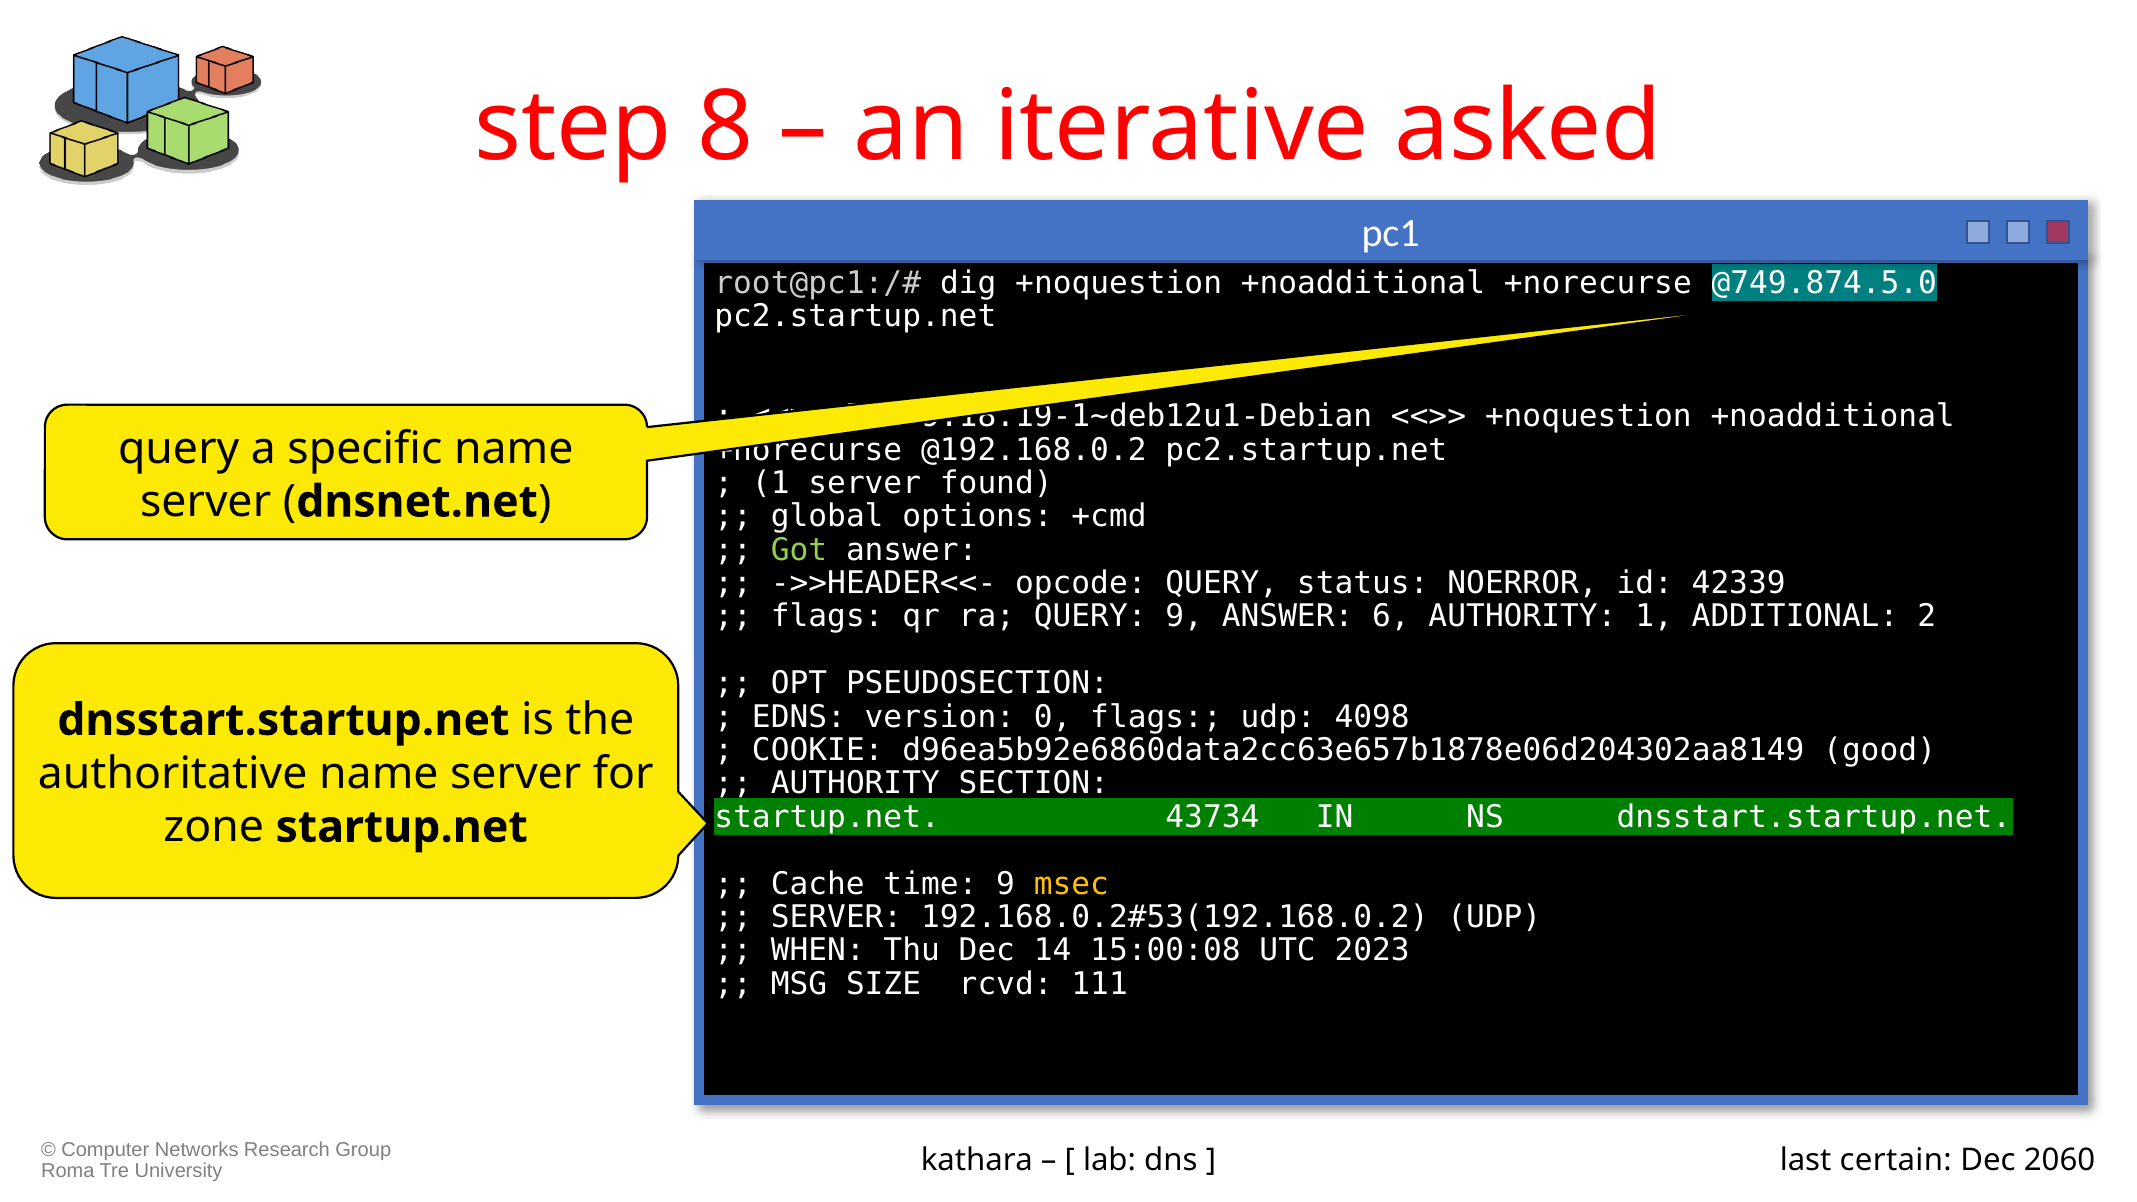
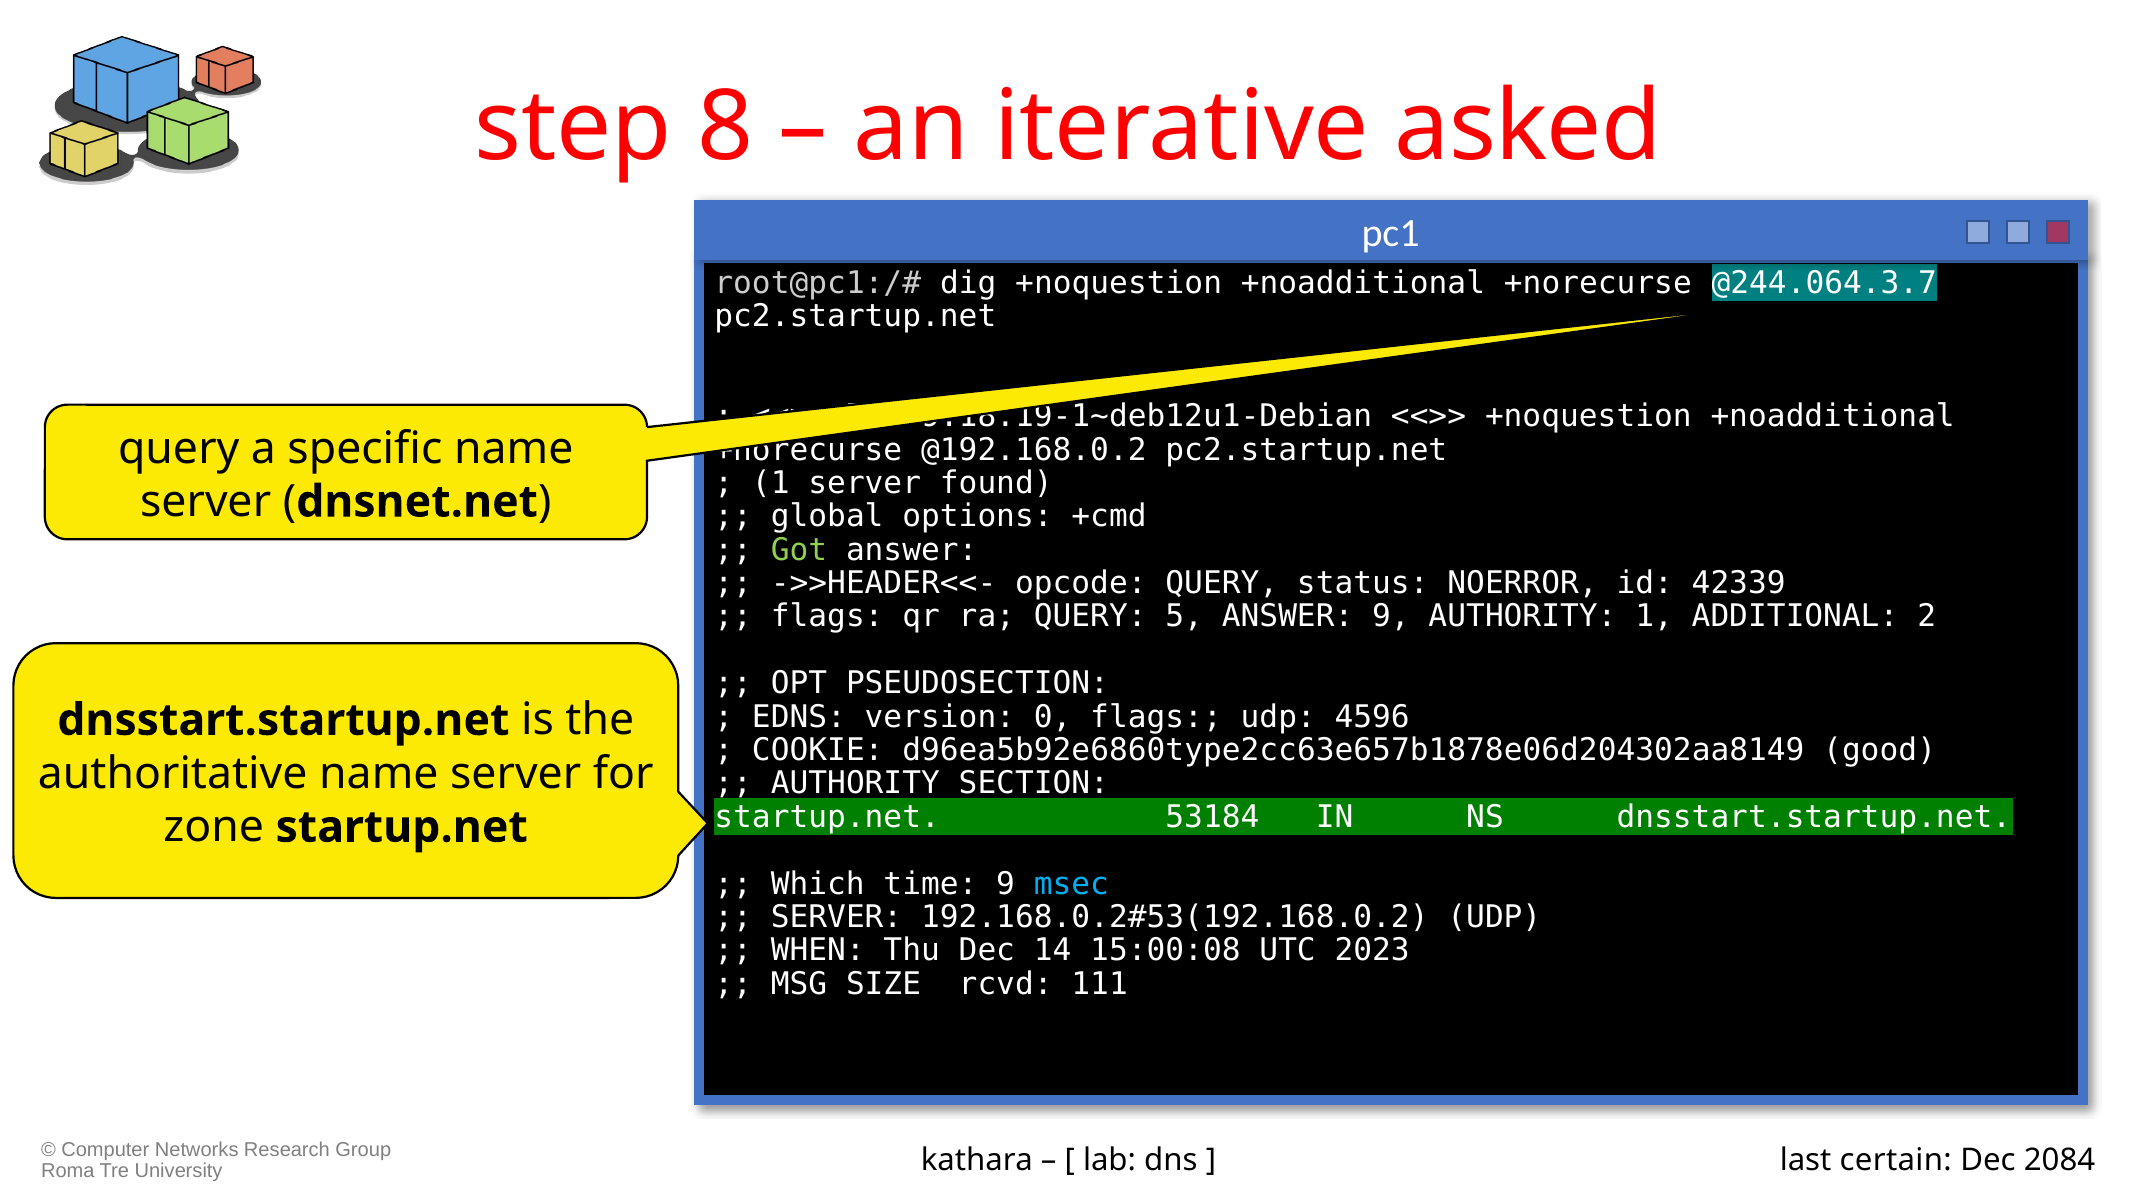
@749.874.5.0: @749.874.5.0 -> @244.064.3.7
QUERY 9: 9 -> 5
ANSWER 6: 6 -> 9
4098: 4098 -> 4596
d96ea5b92e6860data2cc63e657b1878e06d204302aa8149: d96ea5b92e6860data2cc63e657b1878e06d204302aa8149 -> d96ea5b92e6860type2cc63e657b1878e06d204302aa8149
43734: 43734 -> 53184
Cache: Cache -> Which
msec colour: yellow -> light blue
2060: 2060 -> 2084
